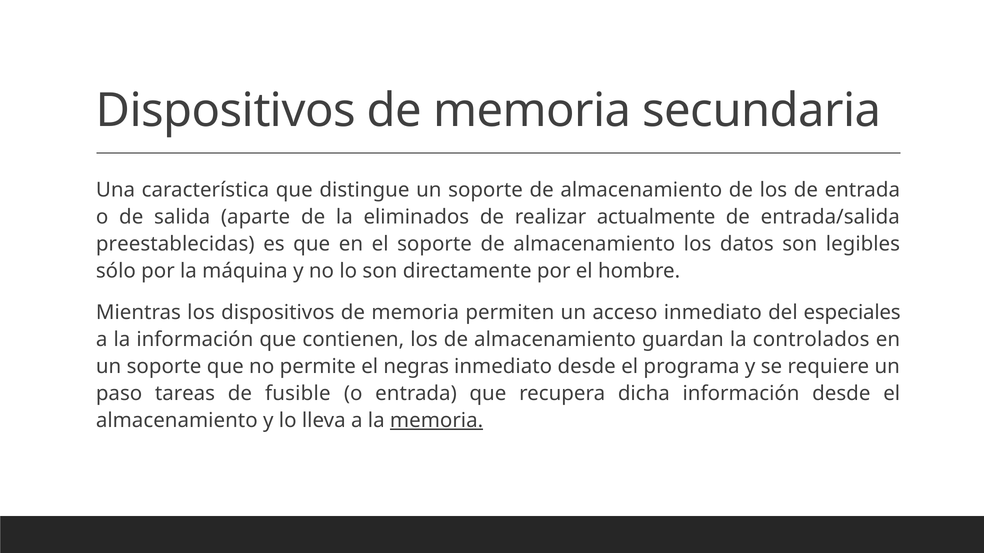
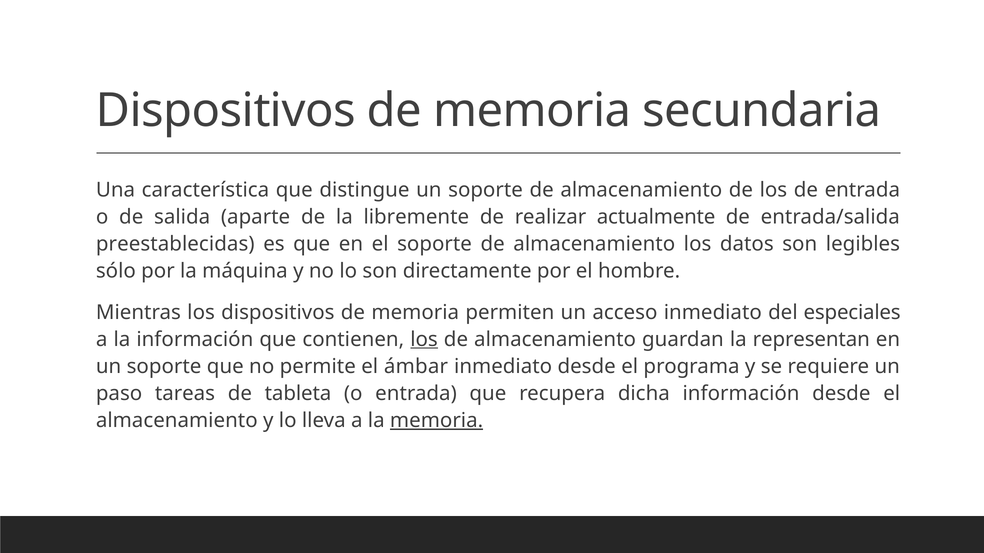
eliminados: eliminados -> libremente
los at (424, 340) underline: none -> present
controlados: controlados -> representan
negras: negras -> ámbar
fusible: fusible -> tableta
